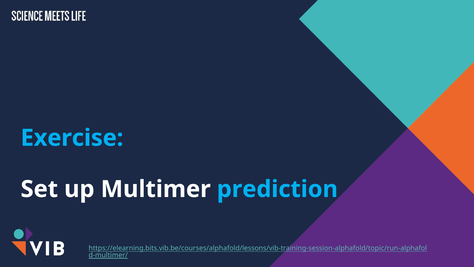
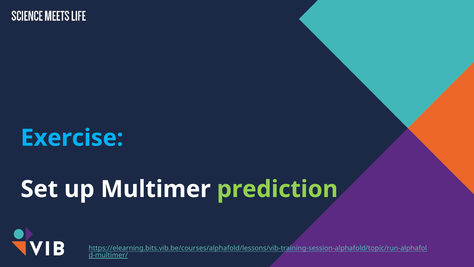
prediction colour: light blue -> light green
